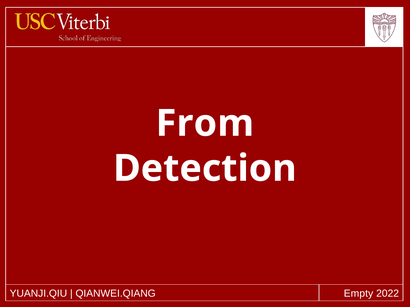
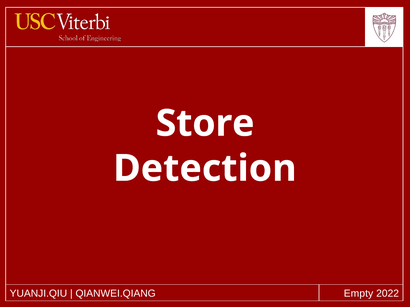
From: From -> Store
